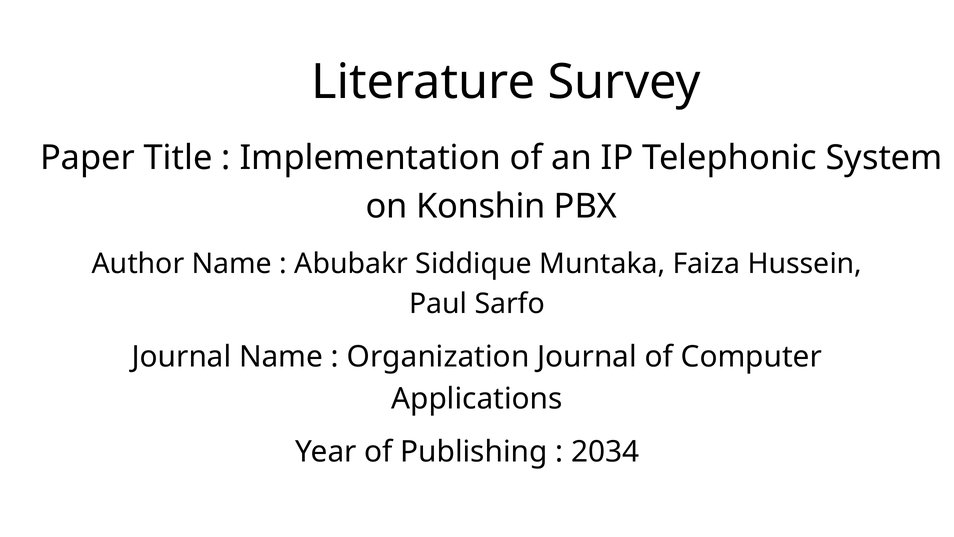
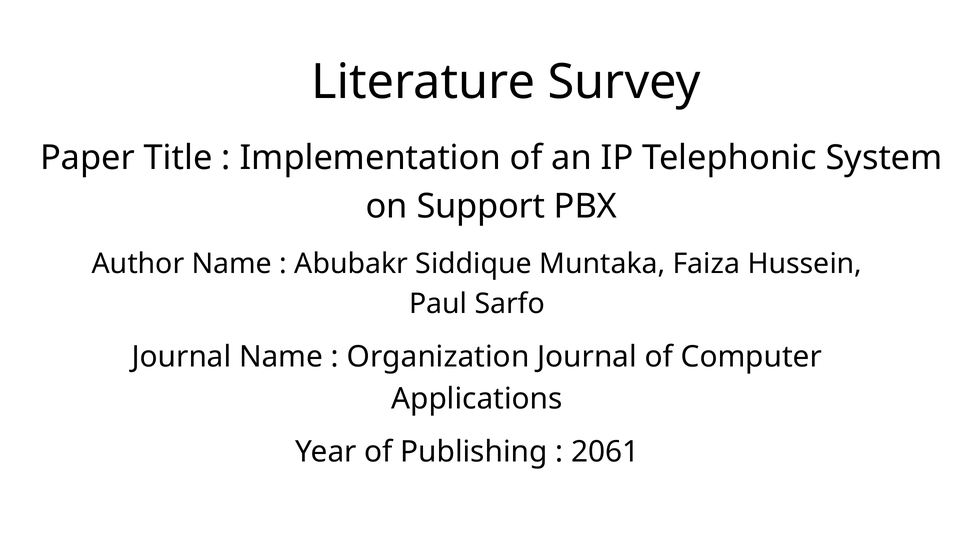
Konshin: Konshin -> Support
2034: 2034 -> 2061
